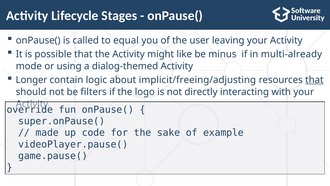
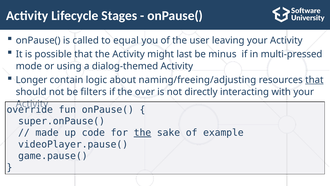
like: like -> last
multi-already: multi-already -> multi-pressed
implicit/freeing/adjusting: implicit/freeing/adjusting -> naming/freeing/adjusting
logo: logo -> over
the at (142, 132) underline: none -> present
